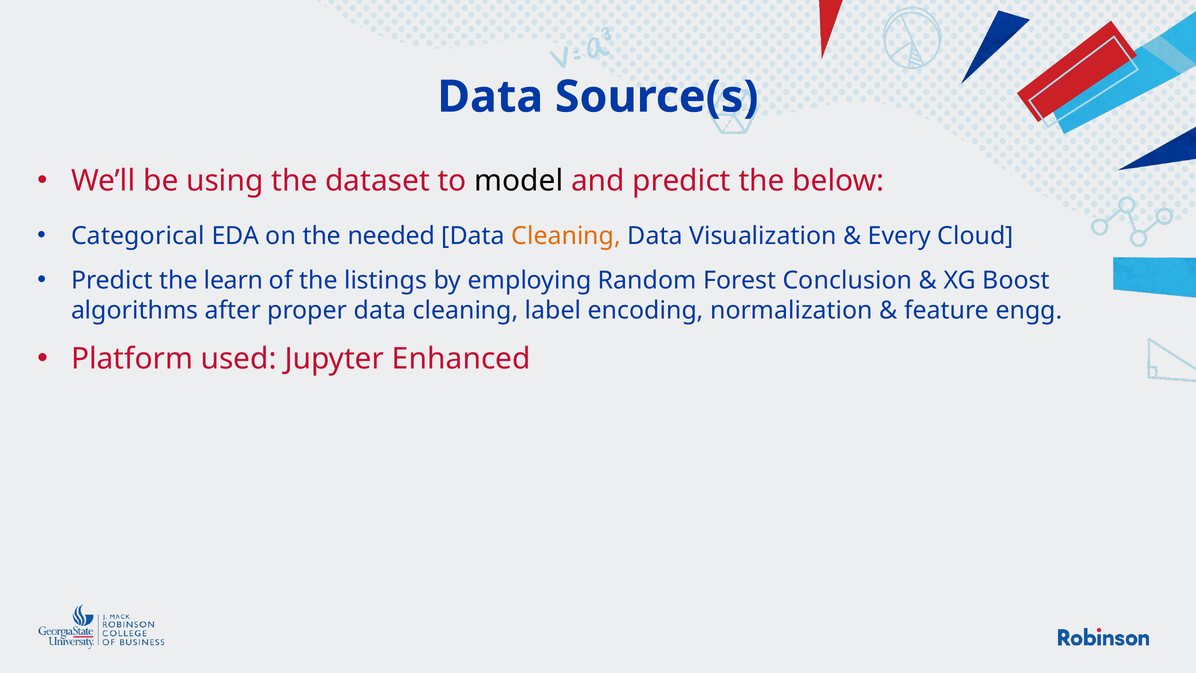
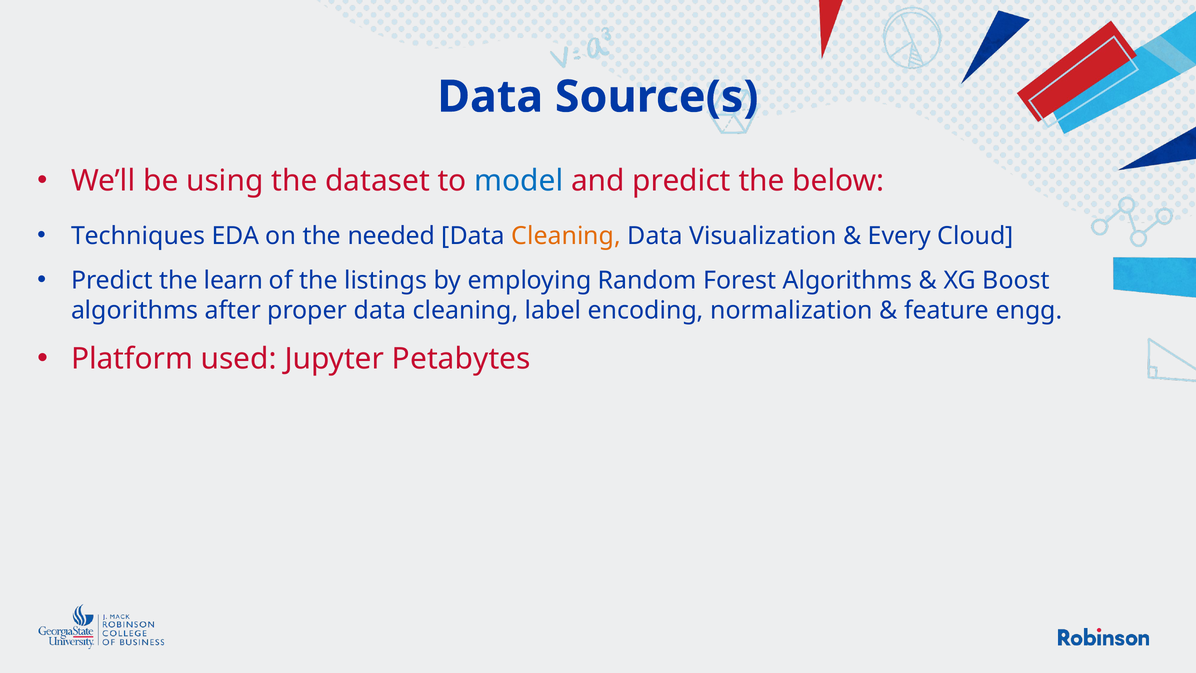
model colour: black -> blue
Categorical: Categorical -> Techniques
Forest Conclusion: Conclusion -> Algorithms
Enhanced: Enhanced -> Petabytes
